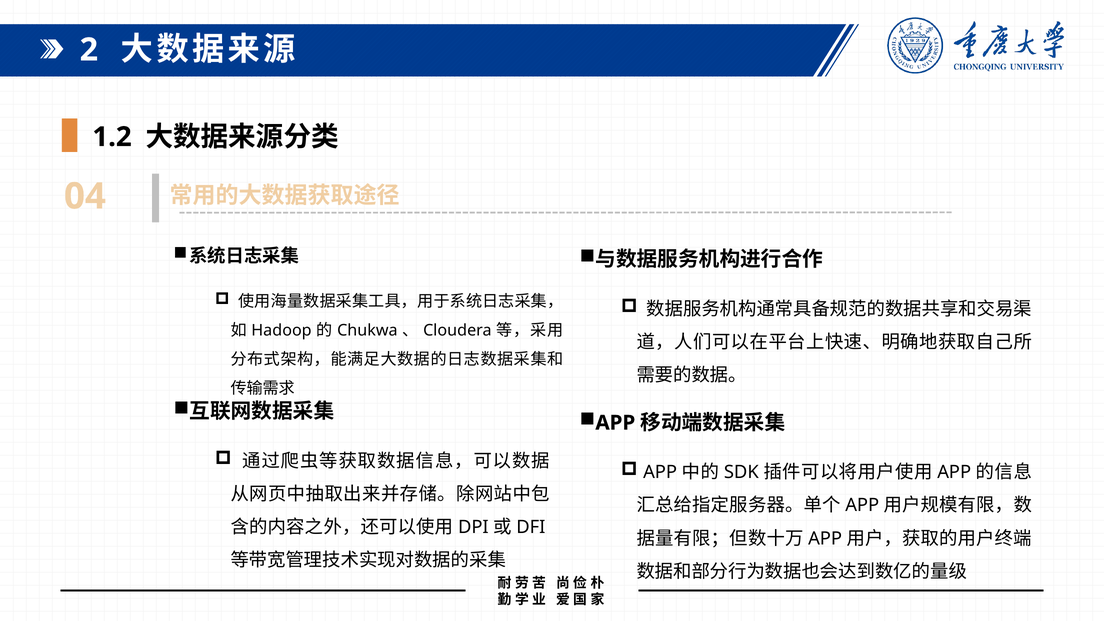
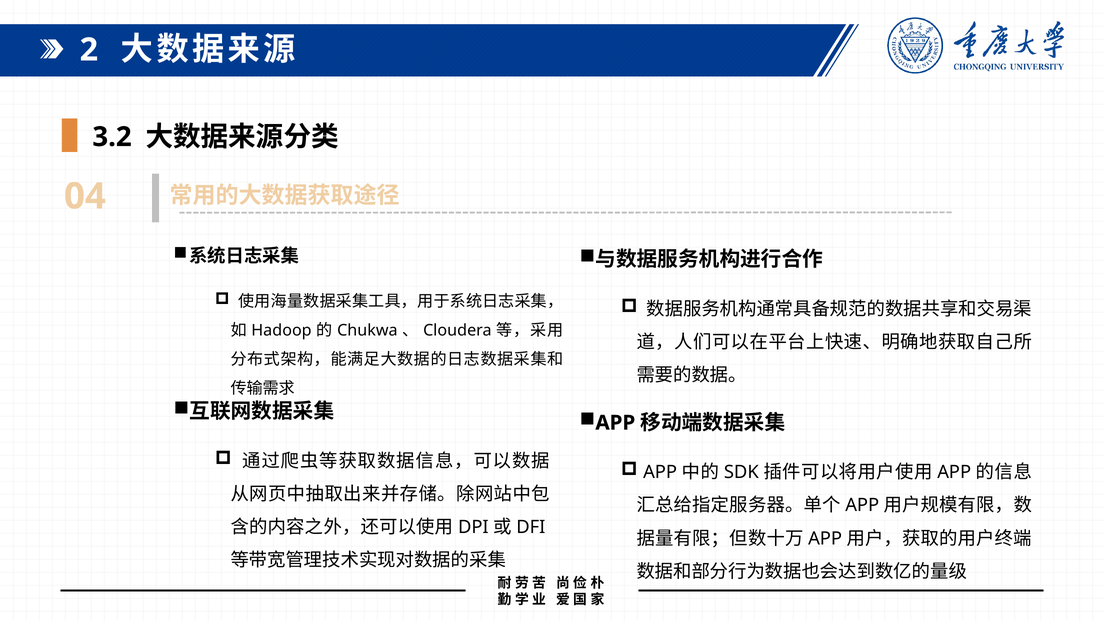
1.2: 1.2 -> 3.2
